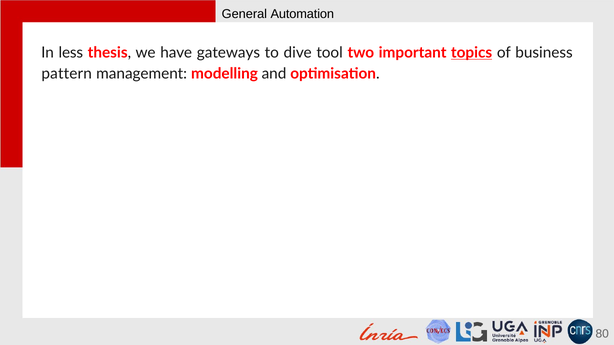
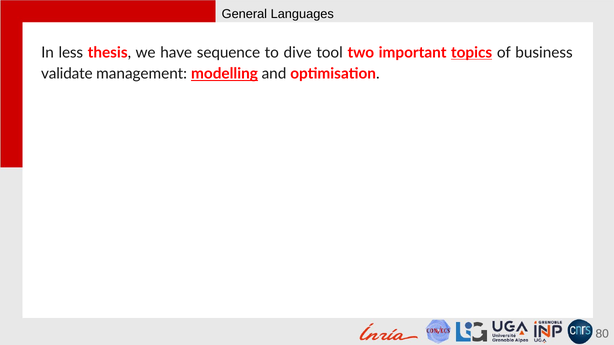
Automation: Automation -> Languages
gateways: gateways -> sequence
pattern: pattern -> validate
modelling underline: none -> present
